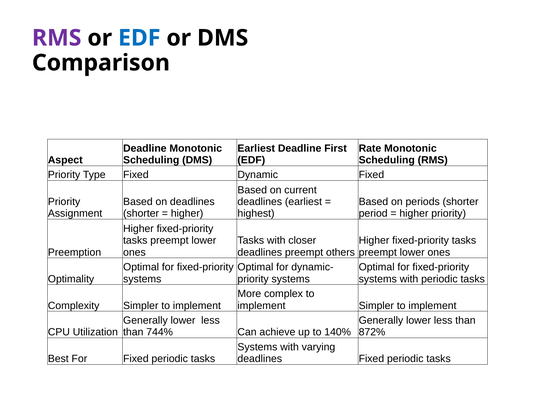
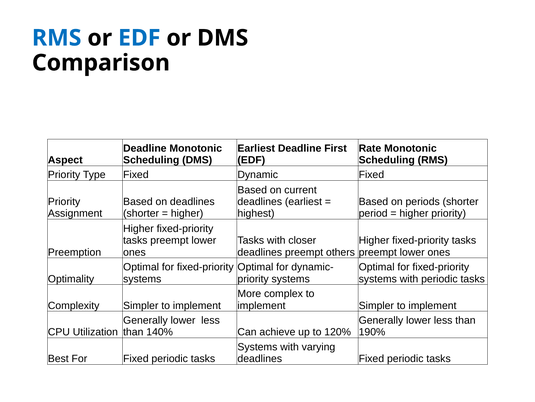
RMS at (57, 38) colour: purple -> blue
744%: 744% -> 140%
140%: 140% -> 120%
872%: 872% -> 190%
